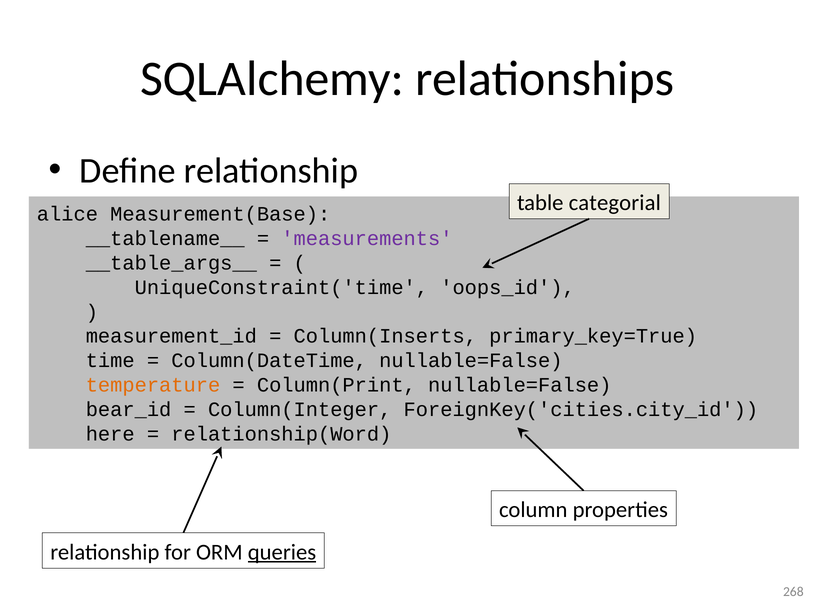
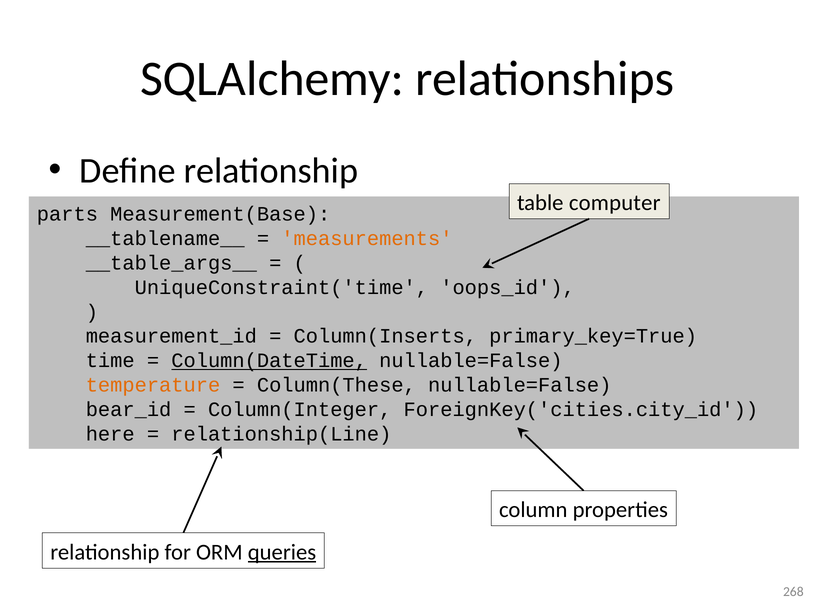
categorial: categorial -> computer
alice: alice -> parts
measurements colour: purple -> orange
Column(DateTime underline: none -> present
Column(Print: Column(Print -> Column(These
relationship(Word: relationship(Word -> relationship(Line
